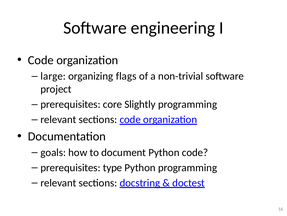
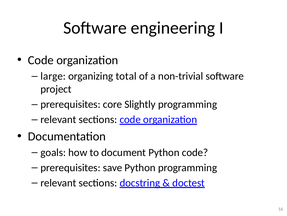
flags: flags -> total
type: type -> save
